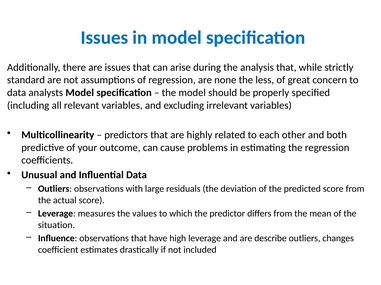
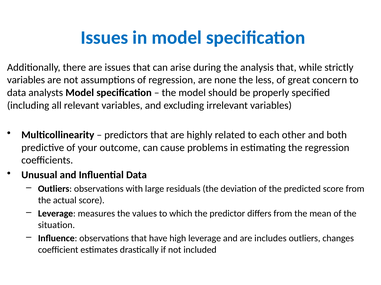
standard at (26, 80): standard -> variables
describe: describe -> includes
